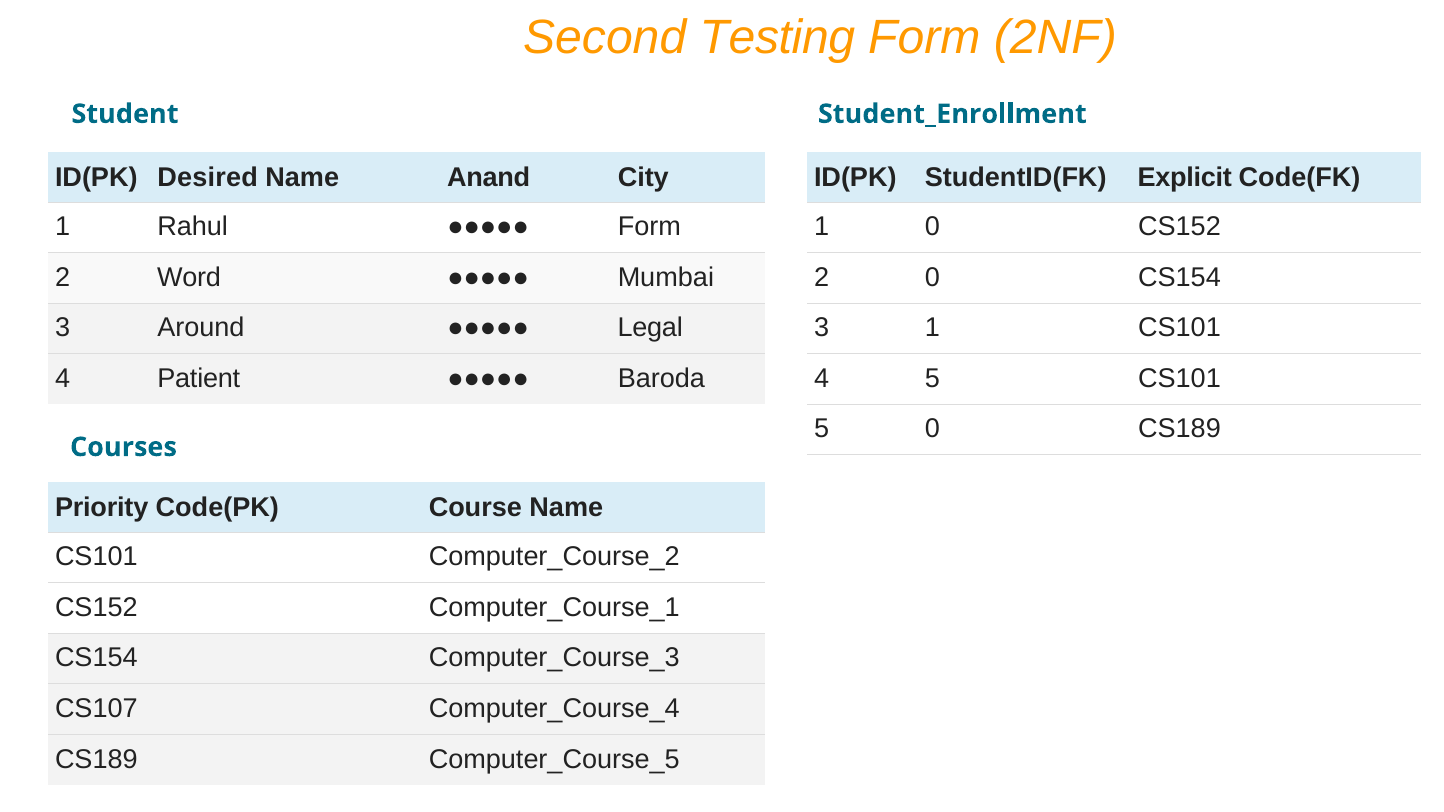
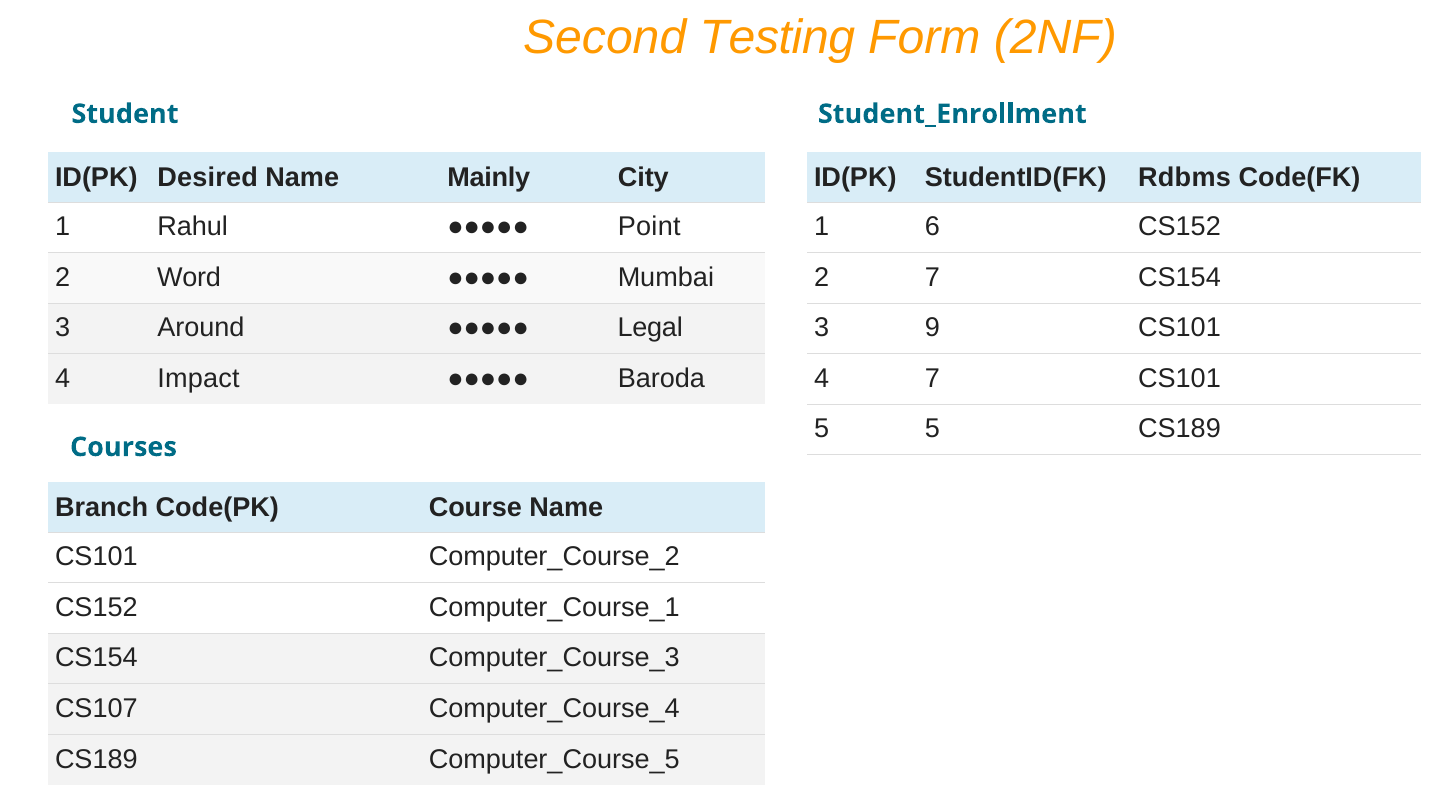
Anand: Anand -> Mainly
Explicit: Explicit -> Rdbms
Form at (649, 227): Form -> Point
1 0: 0 -> 6
2 0: 0 -> 7
3 1: 1 -> 9
Patient: Patient -> Impact
4 5: 5 -> 7
5 0: 0 -> 5
Priority: Priority -> Branch
